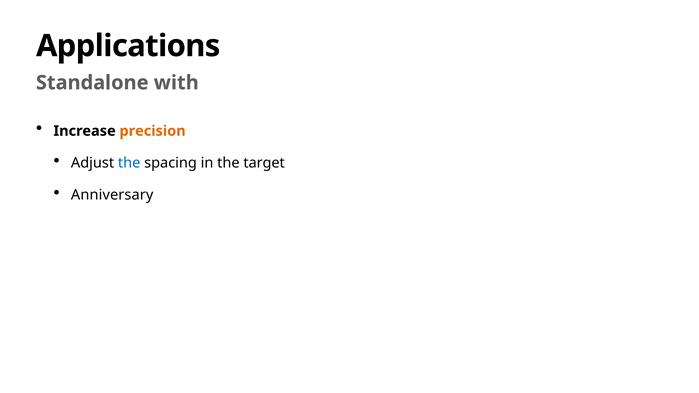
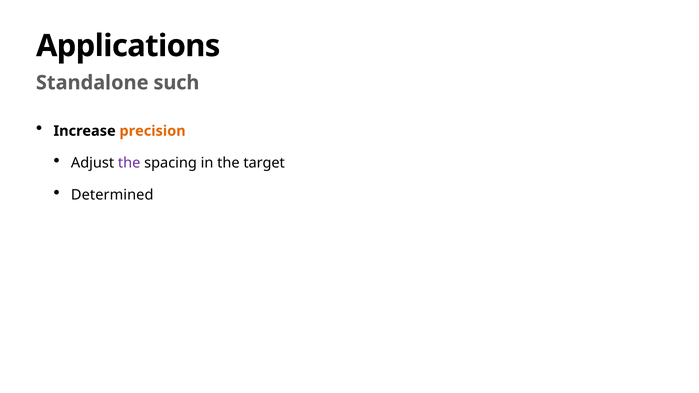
with: with -> such
the at (129, 163) colour: blue -> purple
Anniversary: Anniversary -> Determined
